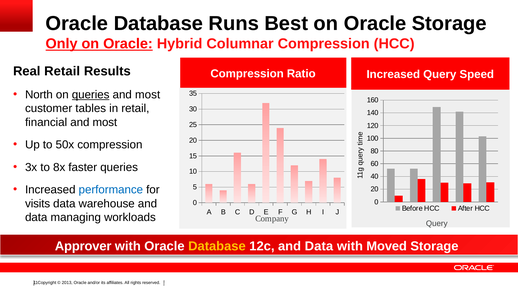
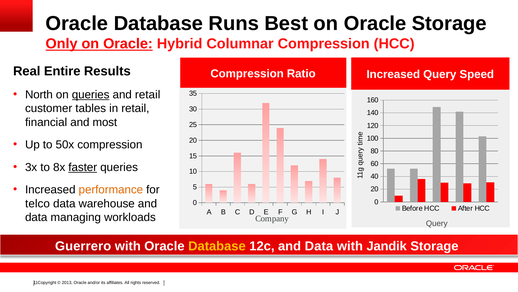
Real Retail: Retail -> Entire
most at (148, 94): most -> retail
faster underline: none -> present
performance colour: blue -> orange
visits: visits -> telco
Approver: Approver -> Guerrero
Moved: Moved -> Jandik
